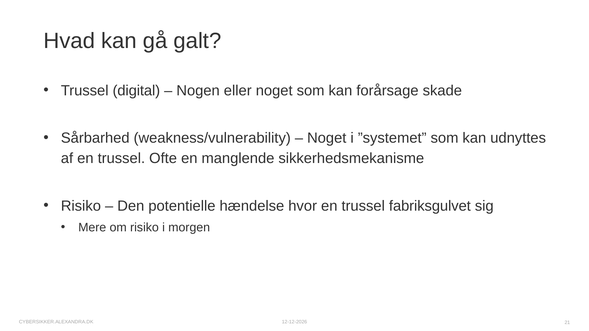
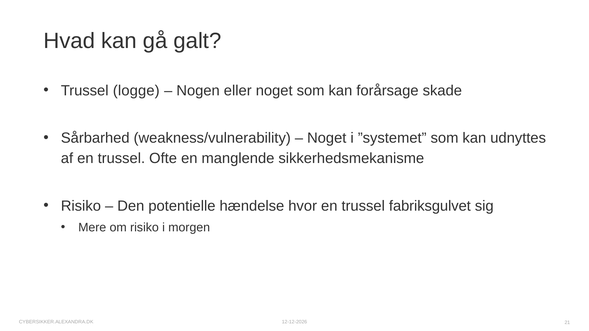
digital: digital -> logge
